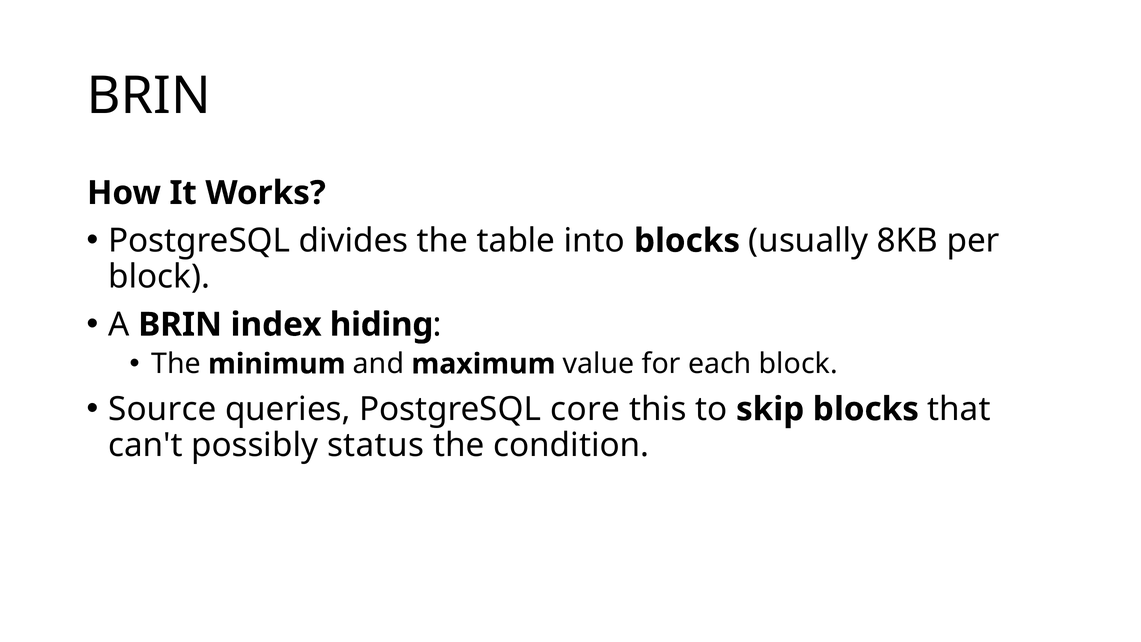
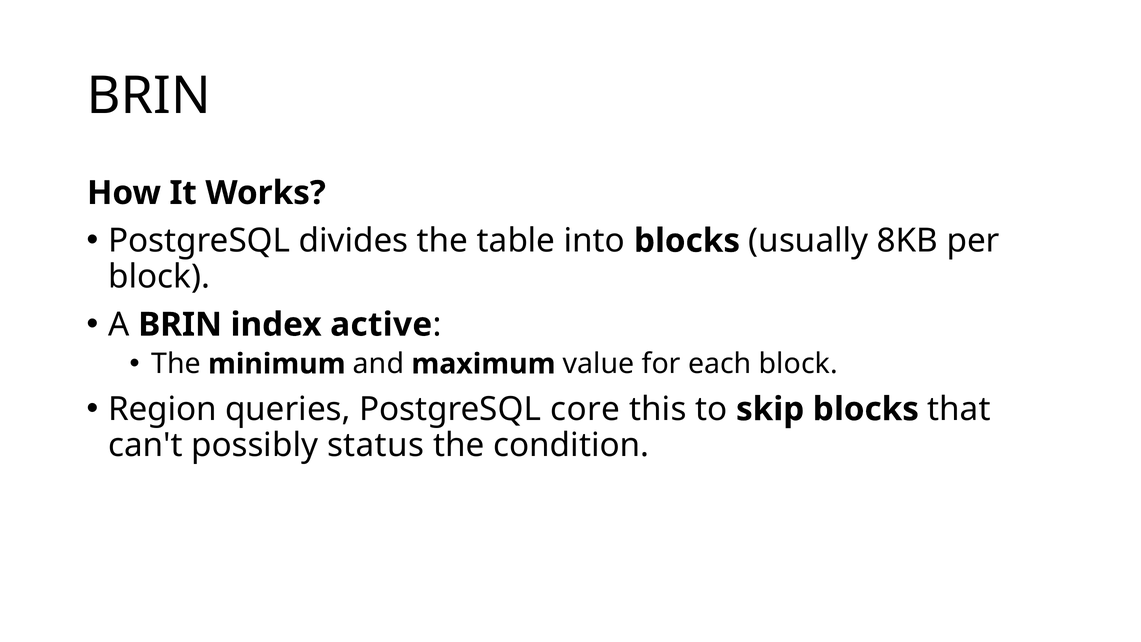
hiding: hiding -> active
Source: Source -> Region
